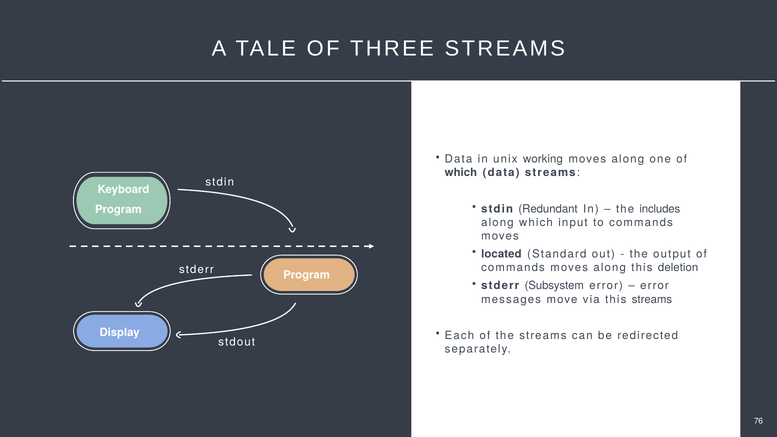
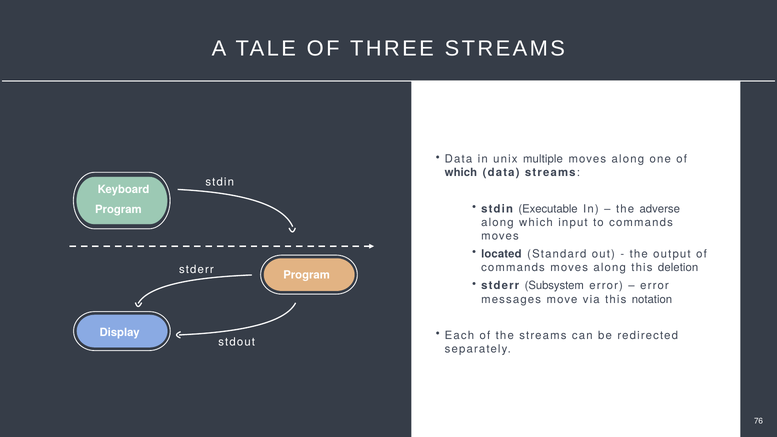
working: working -> multiple
Redundant: Redundant -> Executable
includes: includes -> adverse
this streams: streams -> notation
